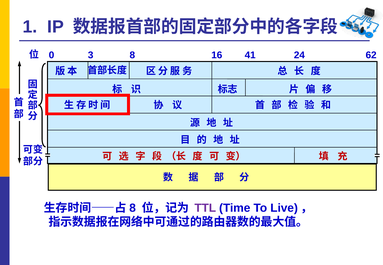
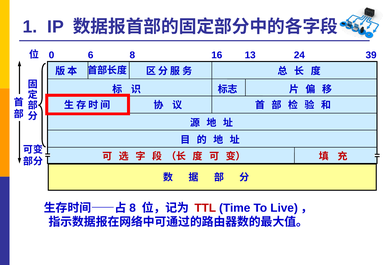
3: 3 -> 6
41: 41 -> 13
62: 62 -> 39
TTL colour: purple -> red
